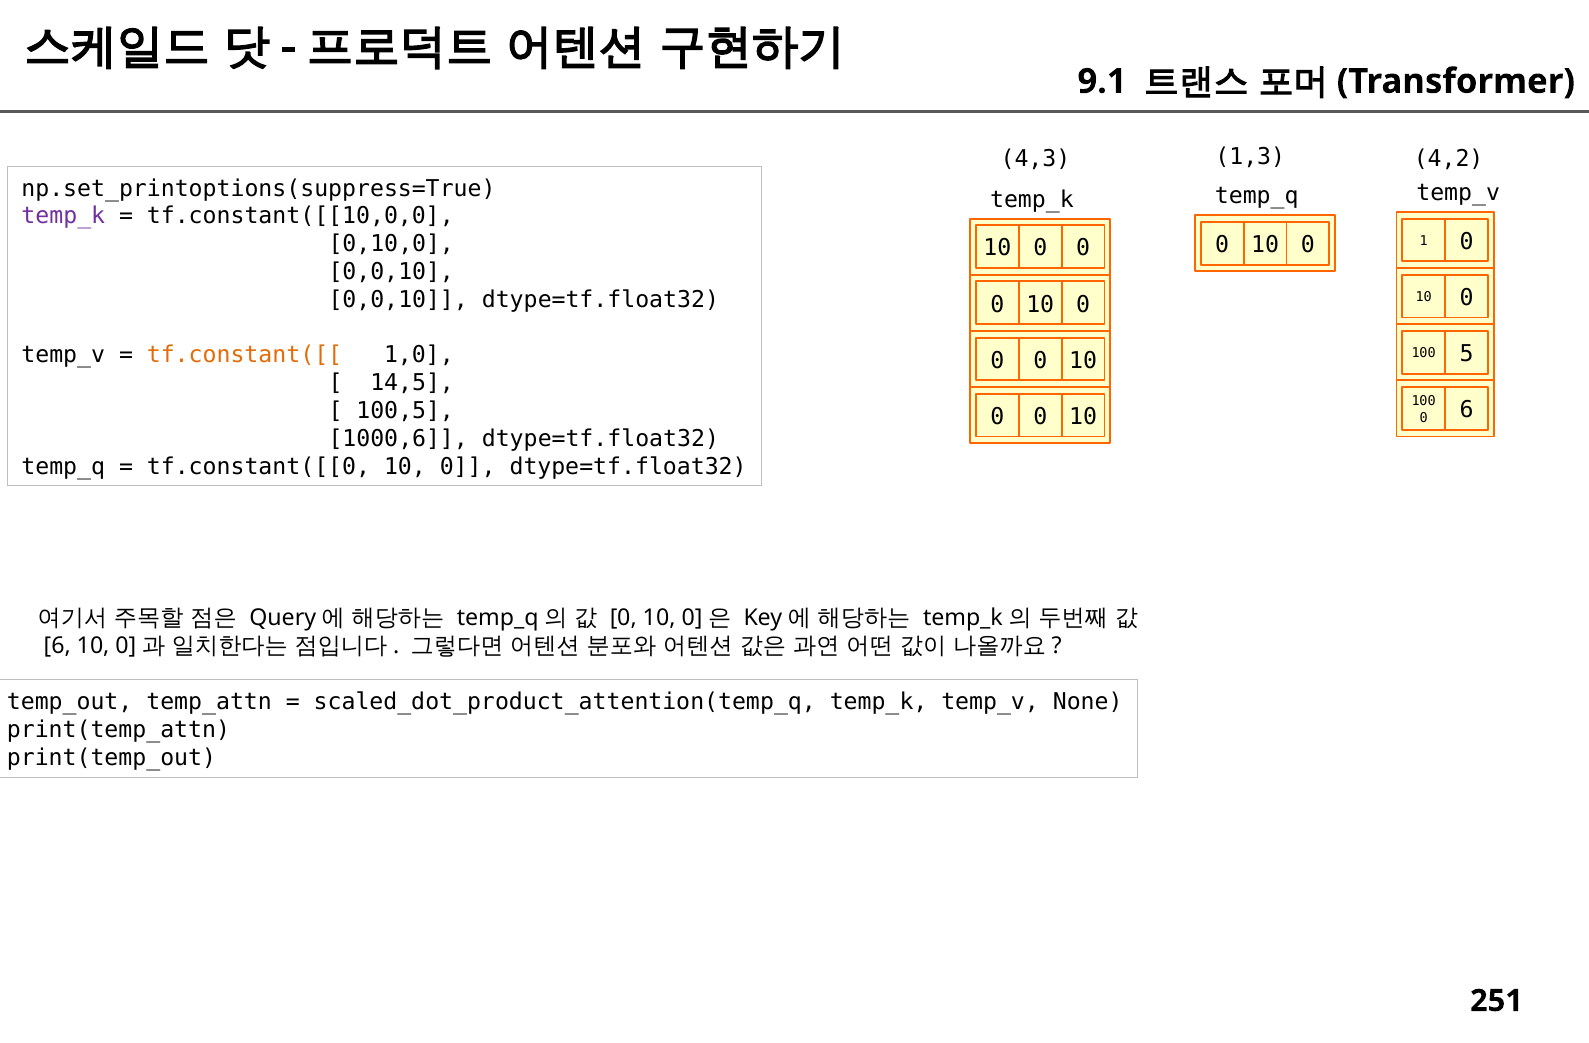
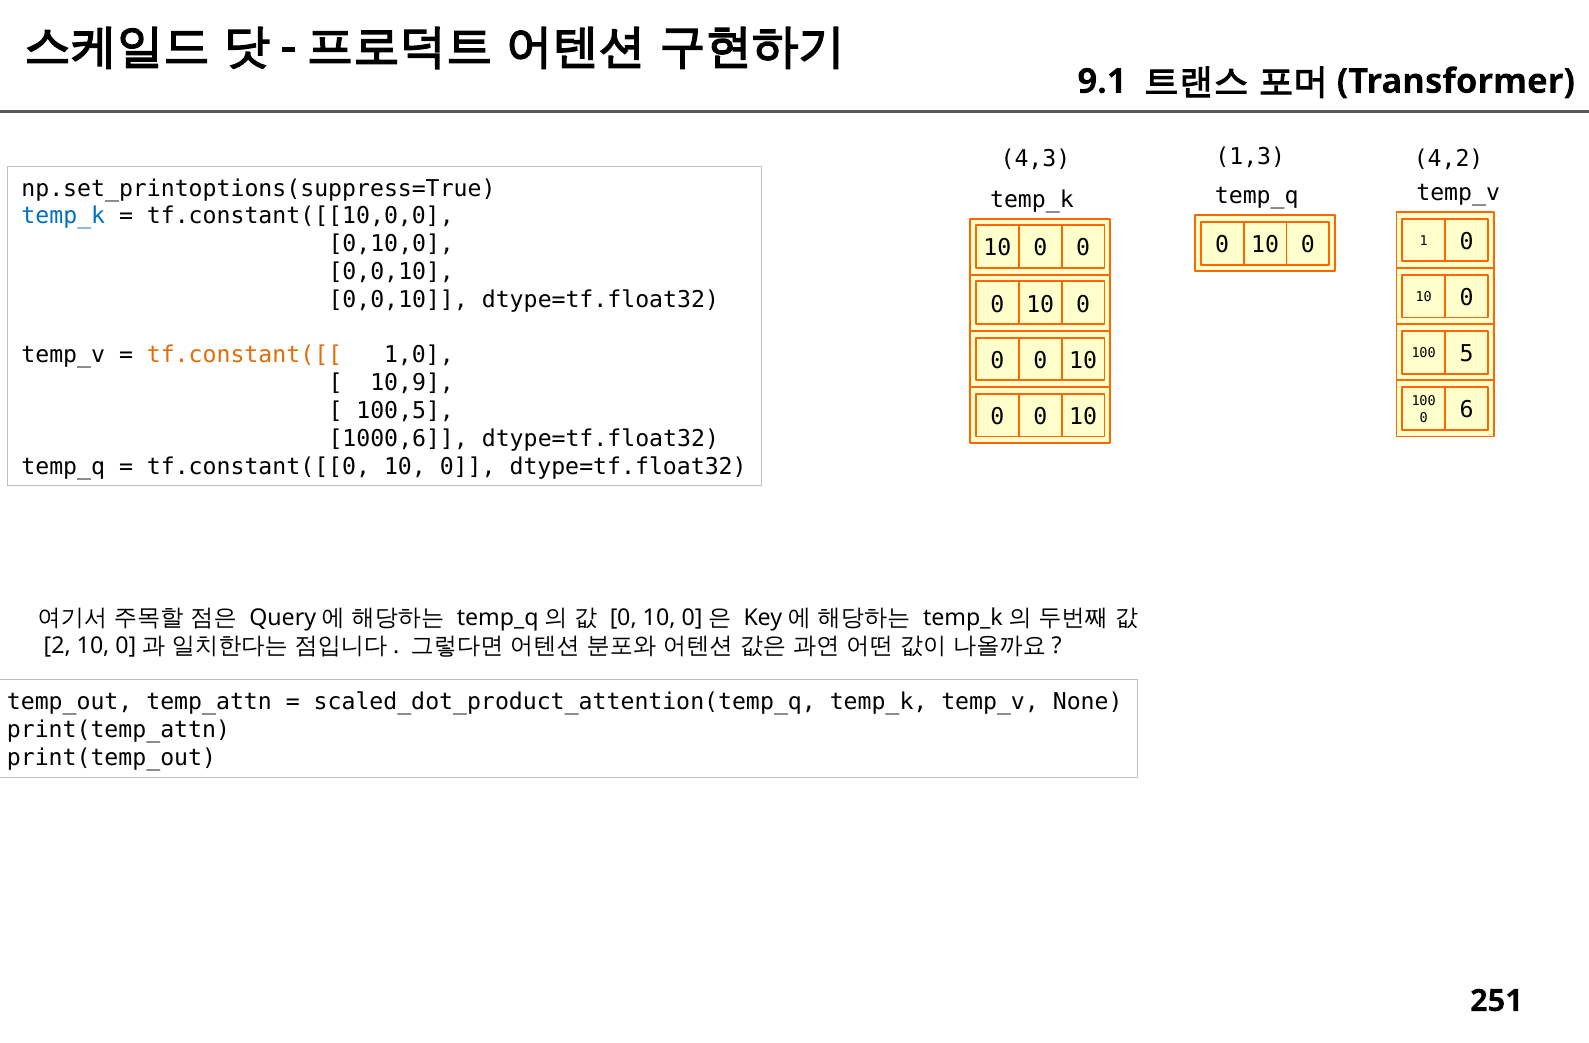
temp_k at (63, 216) colour: purple -> blue
14,5: 14,5 -> 10,9
6 at (57, 646): 6 -> 2
